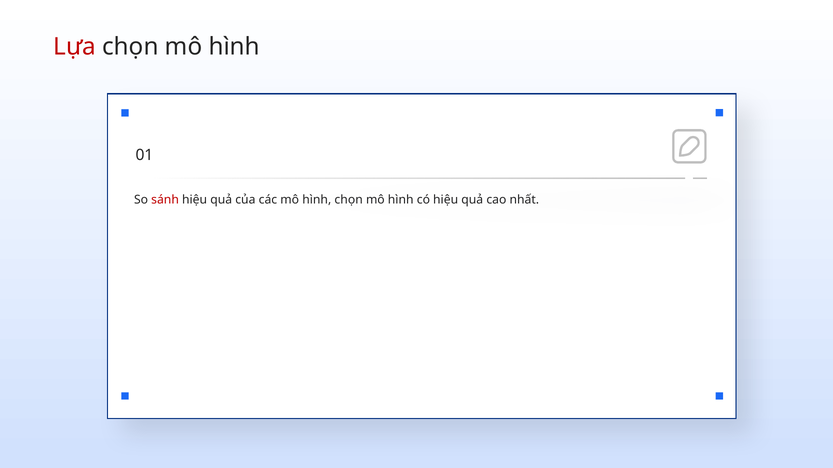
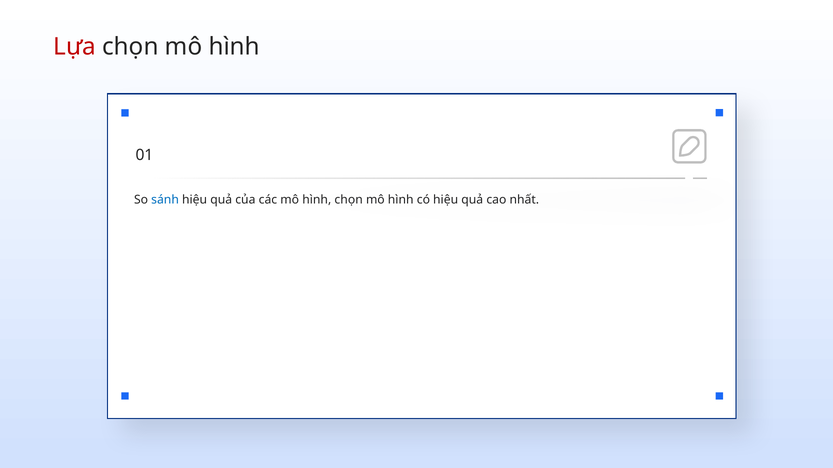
sánh colour: red -> blue
